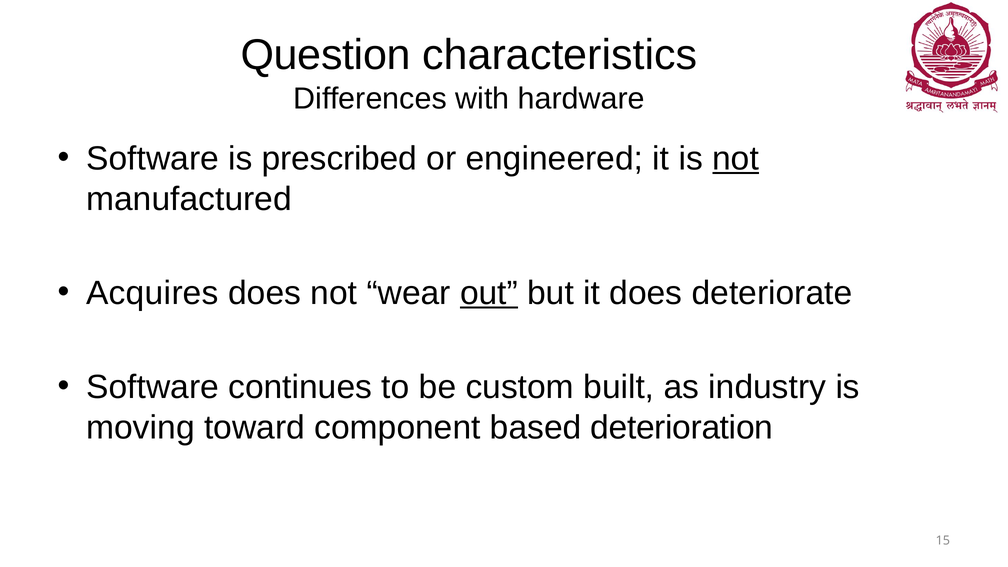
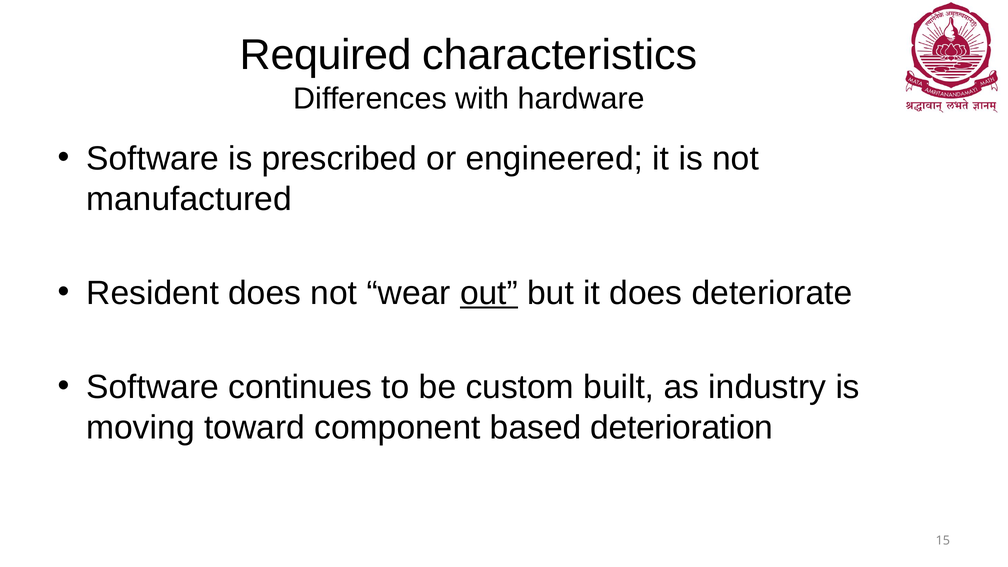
Question: Question -> Required
not at (736, 159) underline: present -> none
Acquires: Acquires -> Resident
